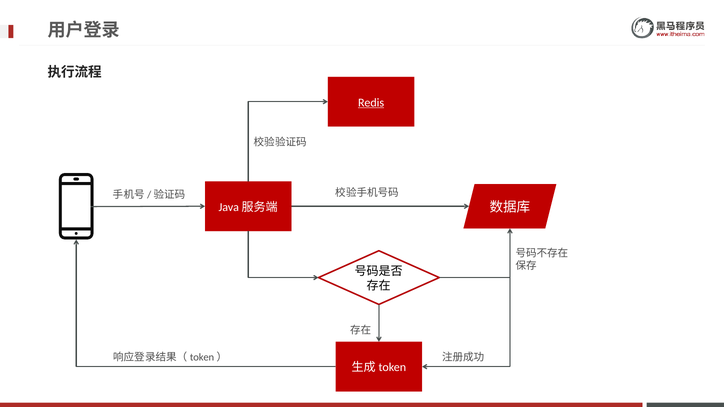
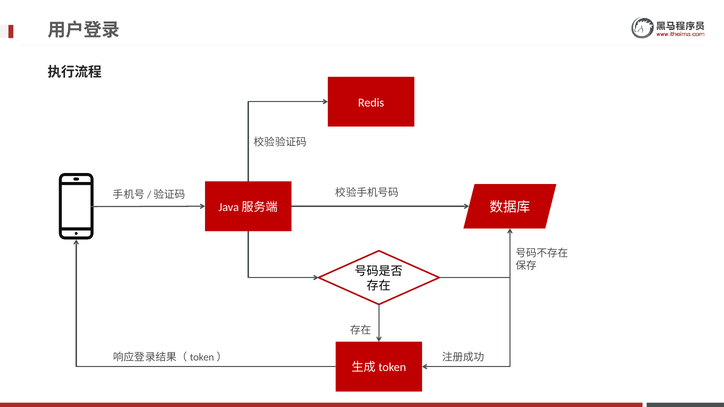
Redis underline: present -> none
